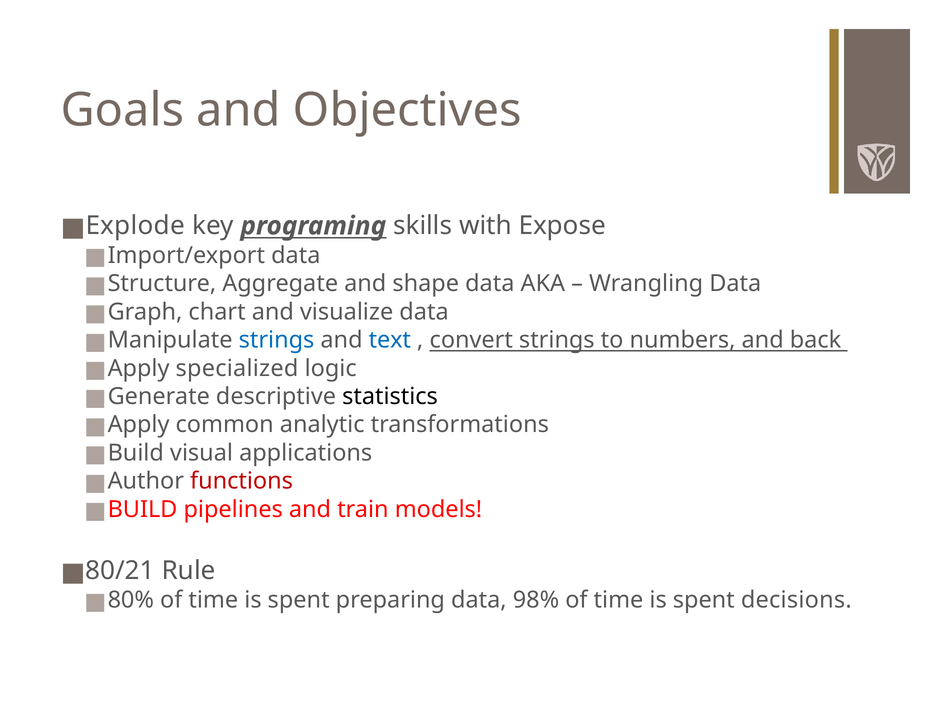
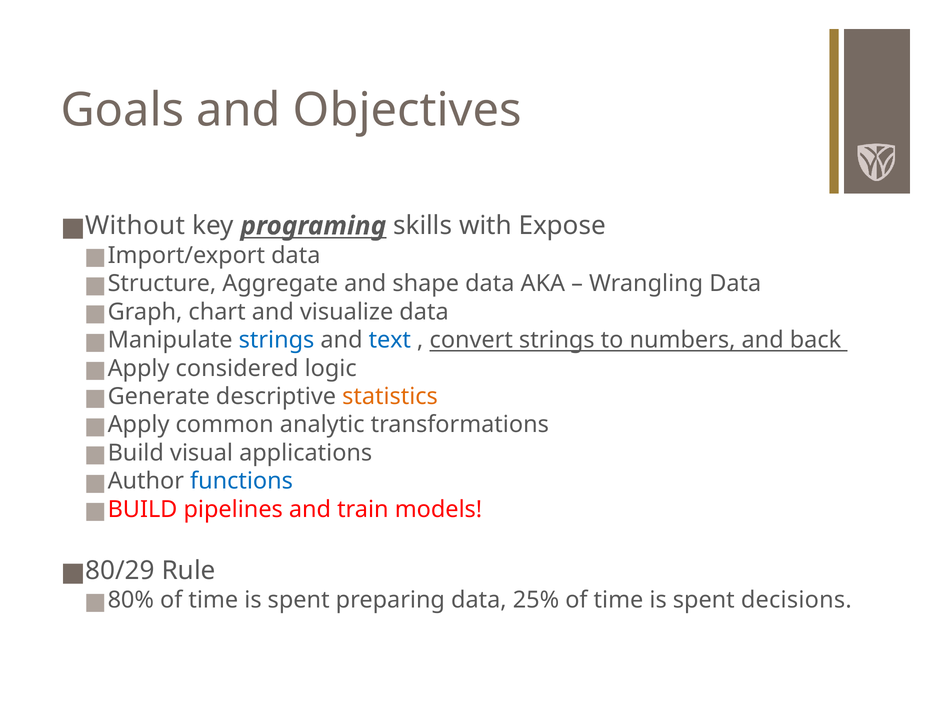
Explode: Explode -> Without
specialized: specialized -> considered
statistics colour: black -> orange
functions colour: red -> blue
80/21: 80/21 -> 80/29
98%: 98% -> 25%
